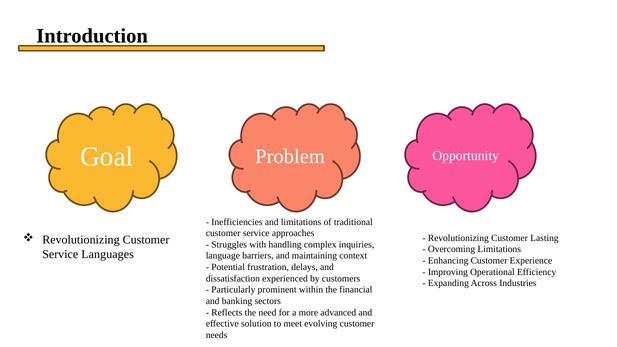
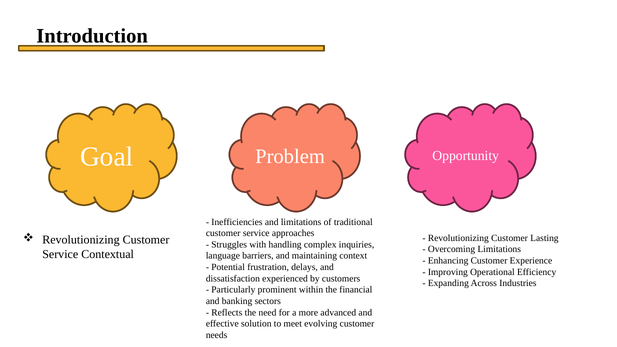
Languages: Languages -> Contextual
